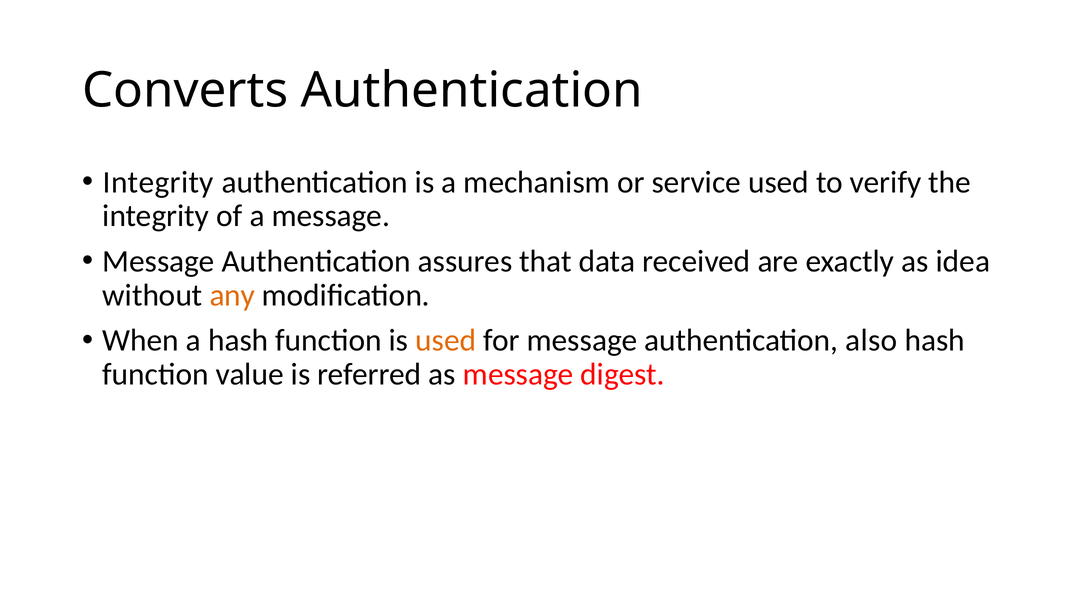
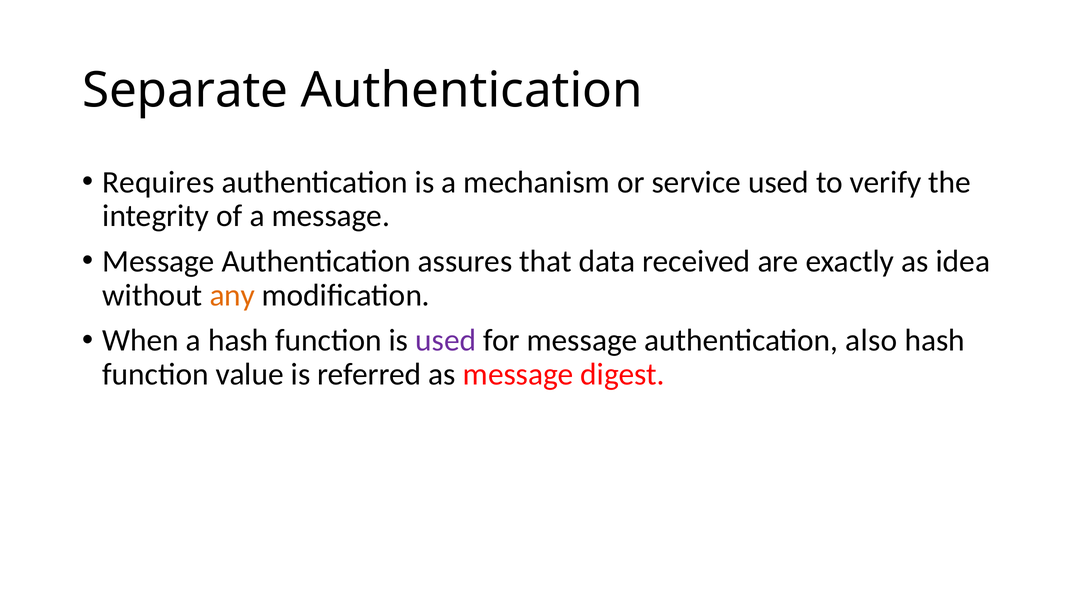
Converts: Converts -> Separate
Integrity at (158, 182): Integrity -> Requires
used at (446, 341) colour: orange -> purple
